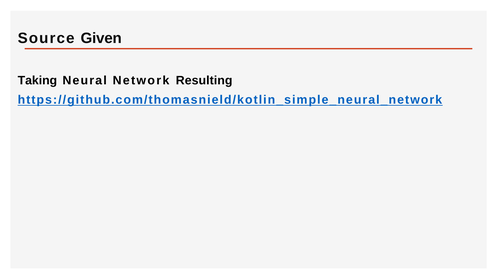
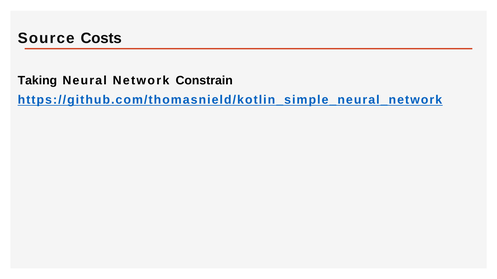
Given: Given -> Costs
Resulting: Resulting -> Constrain
